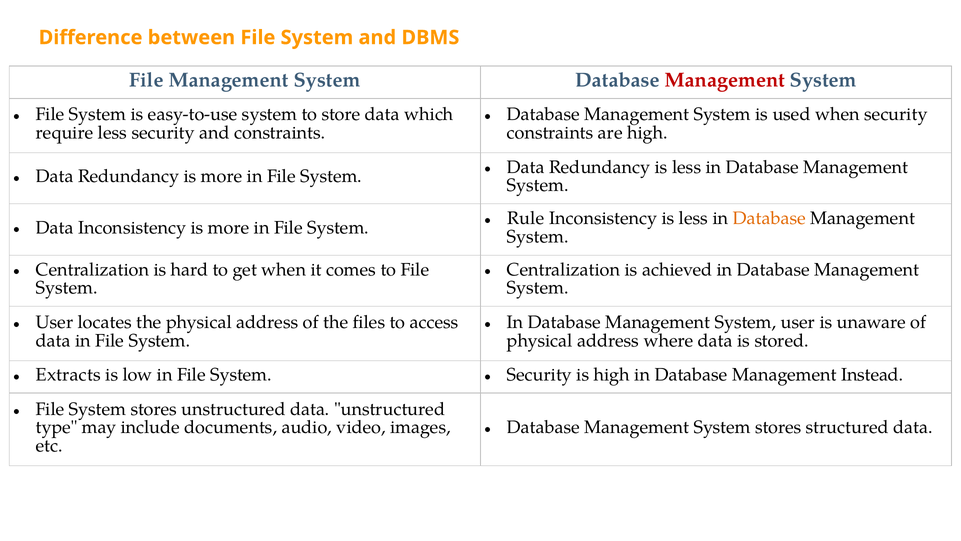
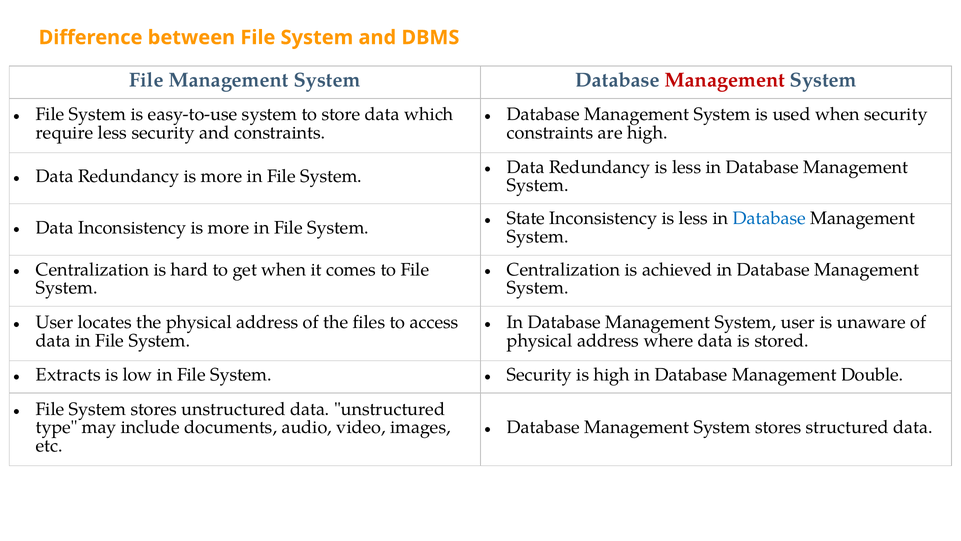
Rule: Rule -> State
Database at (769, 218) colour: orange -> blue
Instead: Instead -> Double
